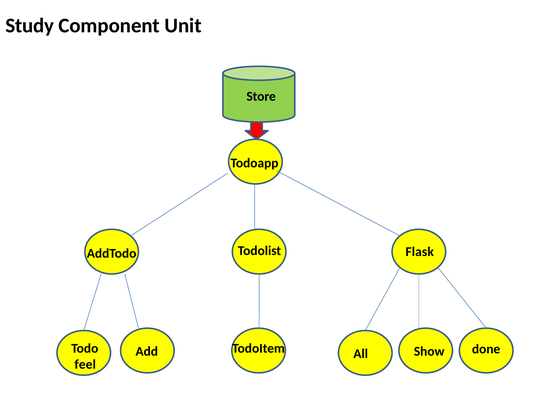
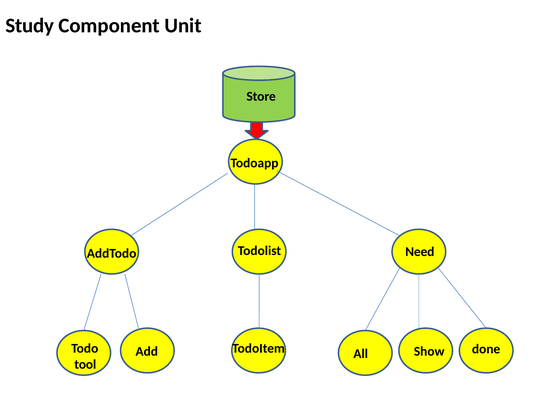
Flask: Flask -> Need
feel: feel -> tool
